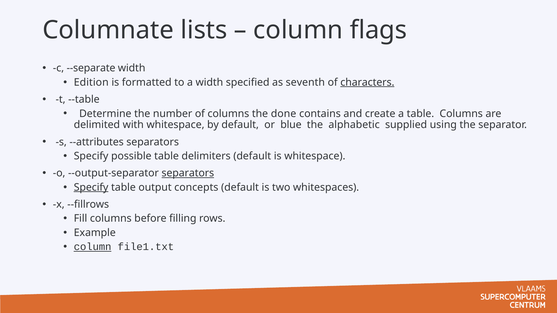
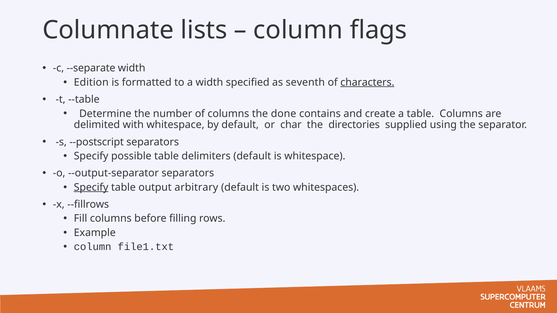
blue: blue -> char
alphabetic: alphabetic -> directories
--attributes: --attributes -> --postscript
separators at (188, 173) underline: present -> none
concepts: concepts -> arbitrary
column at (93, 247) underline: present -> none
